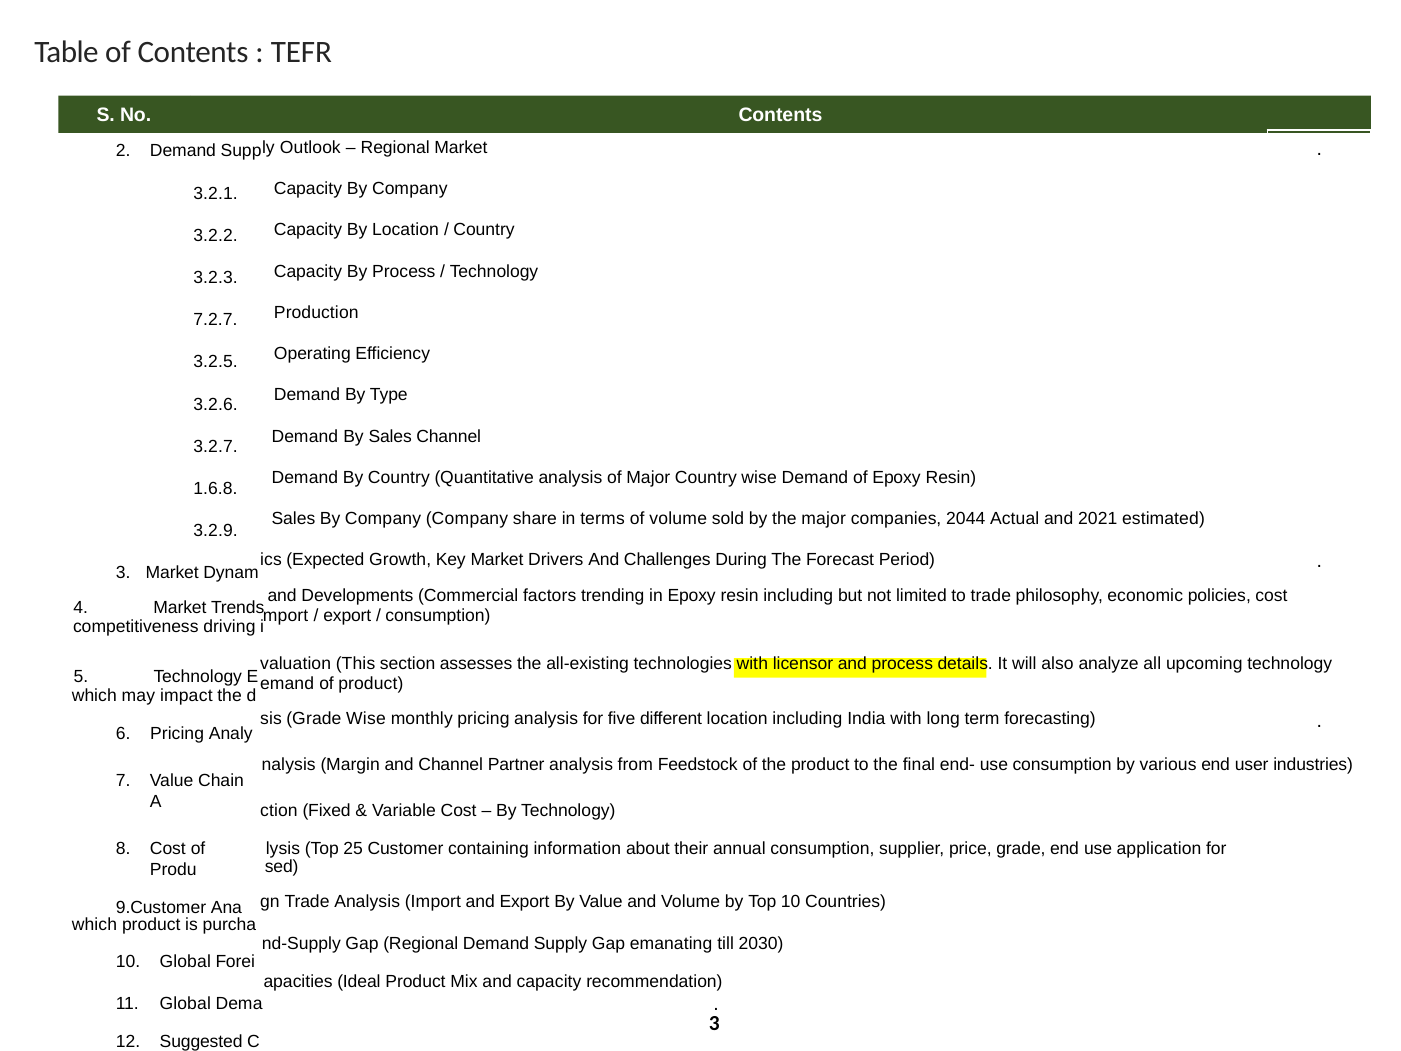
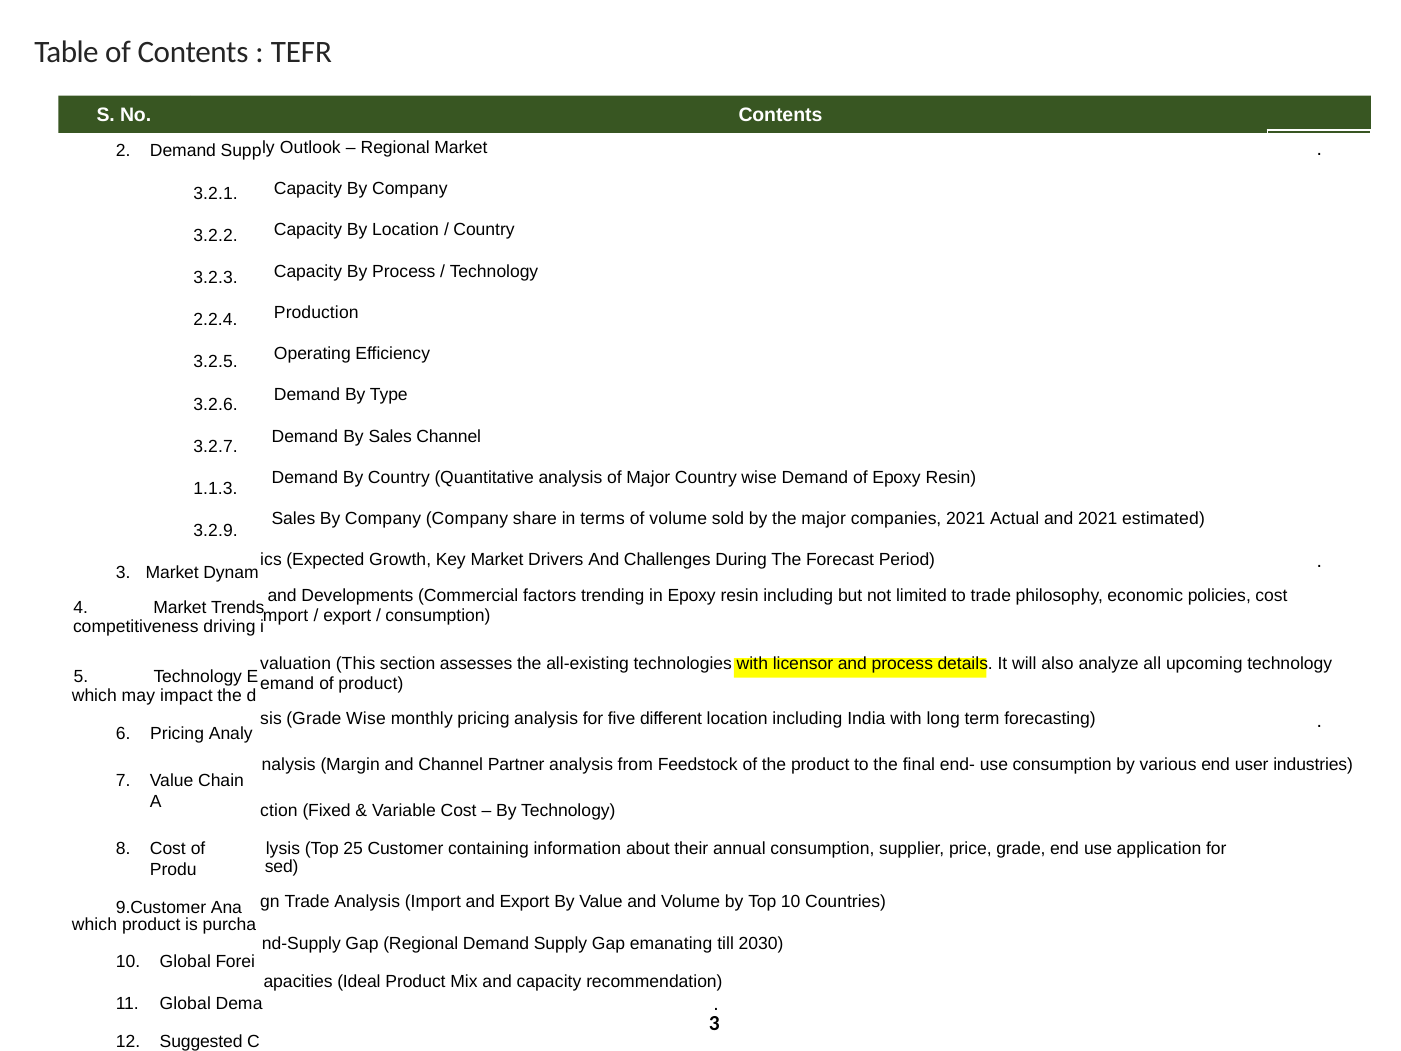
7.2.7: 7.2.7 -> 2.2.4
1.6.8: 1.6.8 -> 1.1.3
companies 2044: 2044 -> 2021
